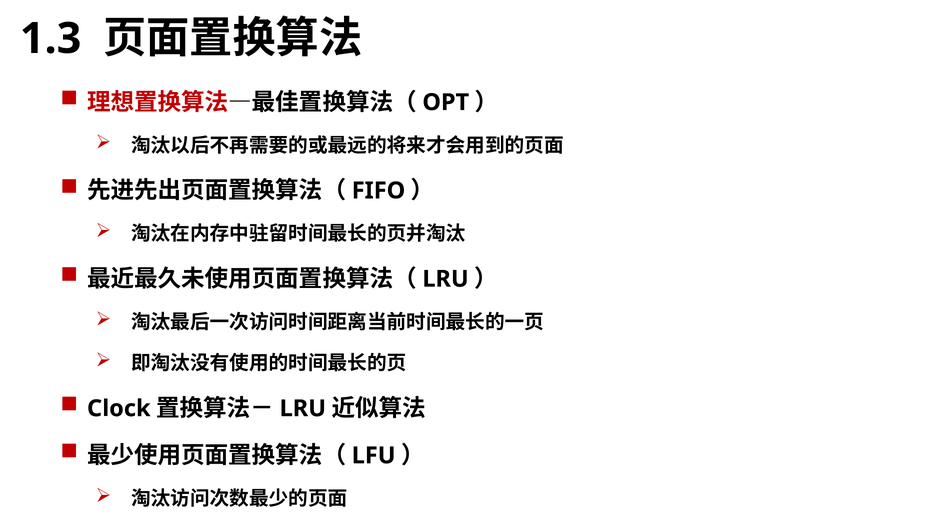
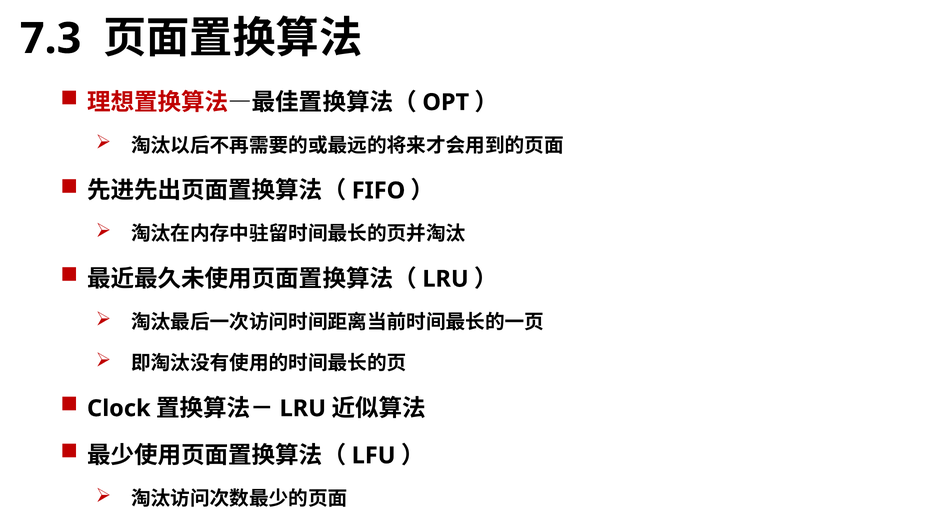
1.3: 1.3 -> 7.3
